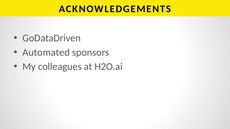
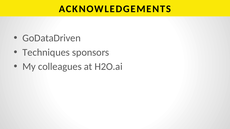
Automated: Automated -> Techniques
